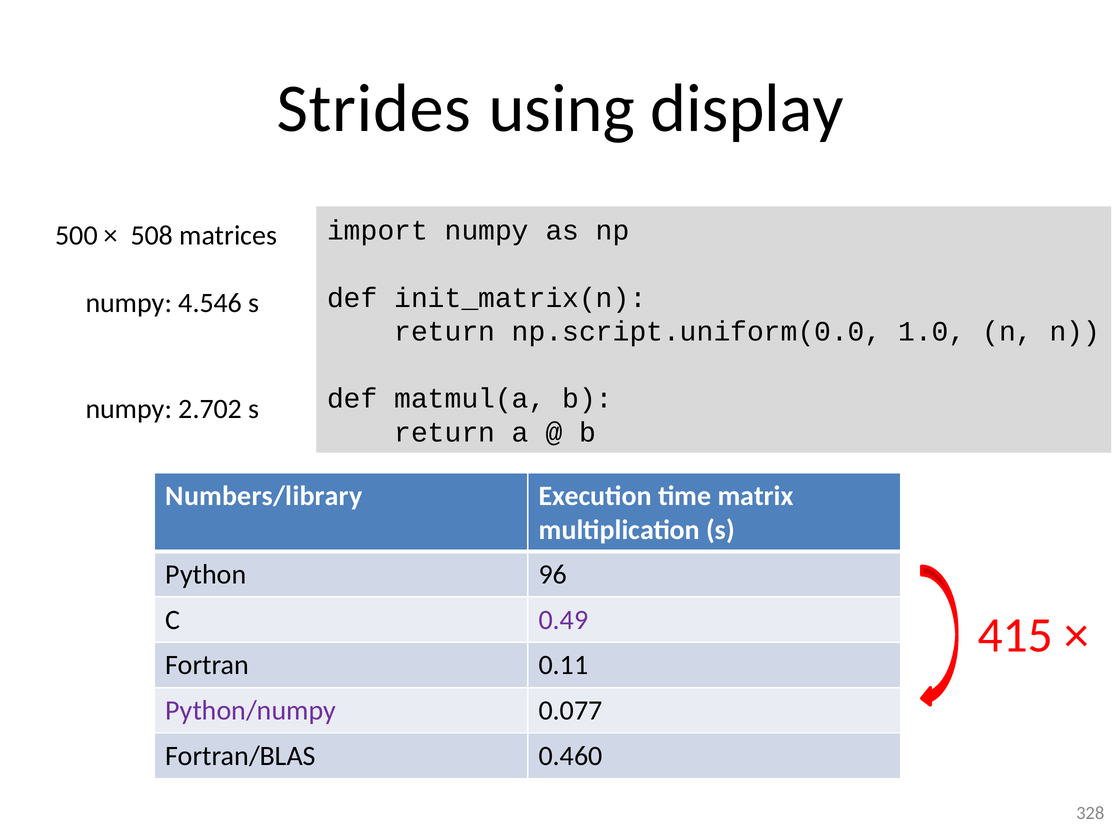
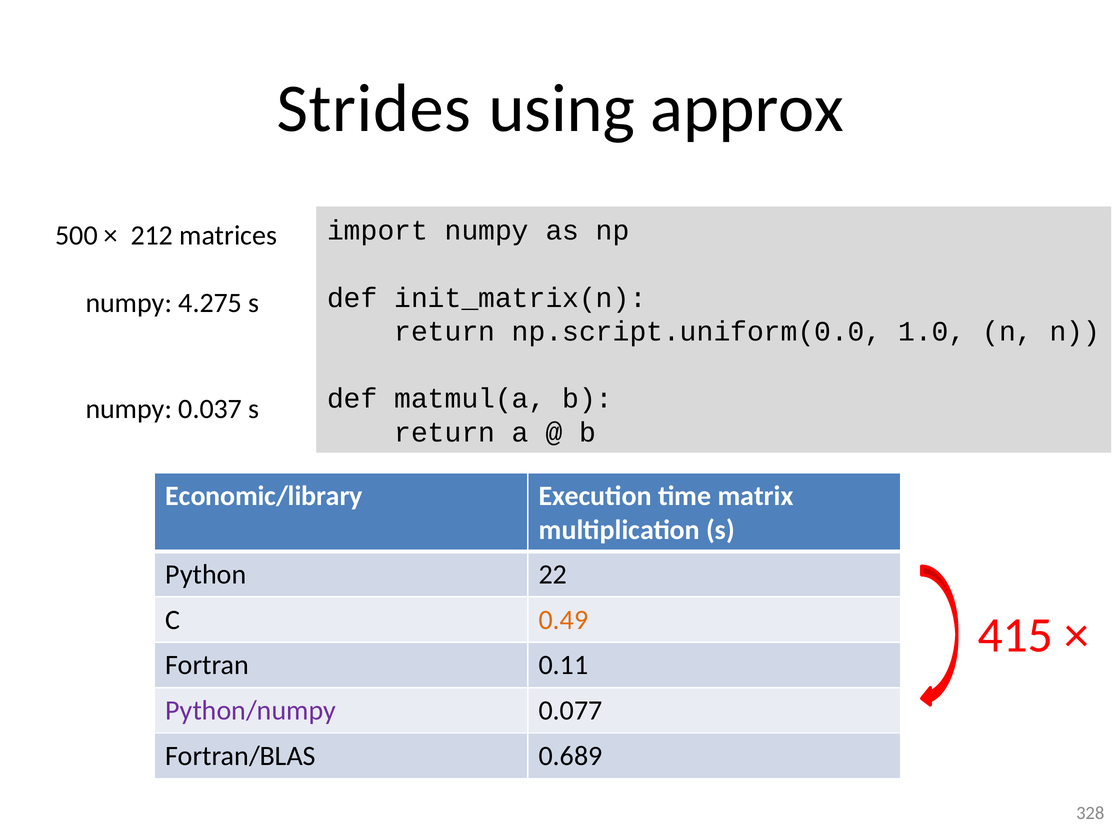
display: display -> approx
508: 508 -> 212
4.546: 4.546 -> 4.275
2.702: 2.702 -> 0.037
Numbers/library: Numbers/library -> Economic/library
96: 96 -> 22
0.49 colour: purple -> orange
0.460: 0.460 -> 0.689
